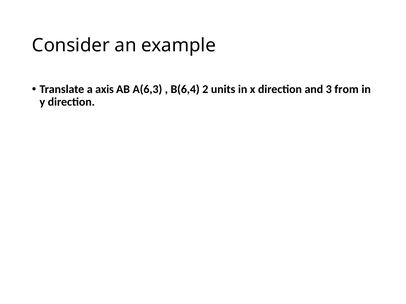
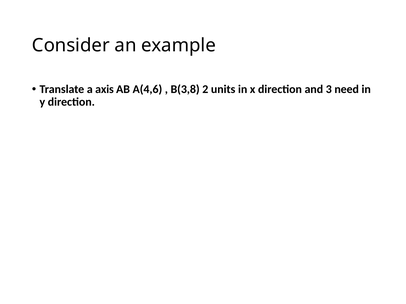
A(6,3: A(6,3 -> A(4,6
B(6,4: B(6,4 -> B(3,8
from: from -> need
